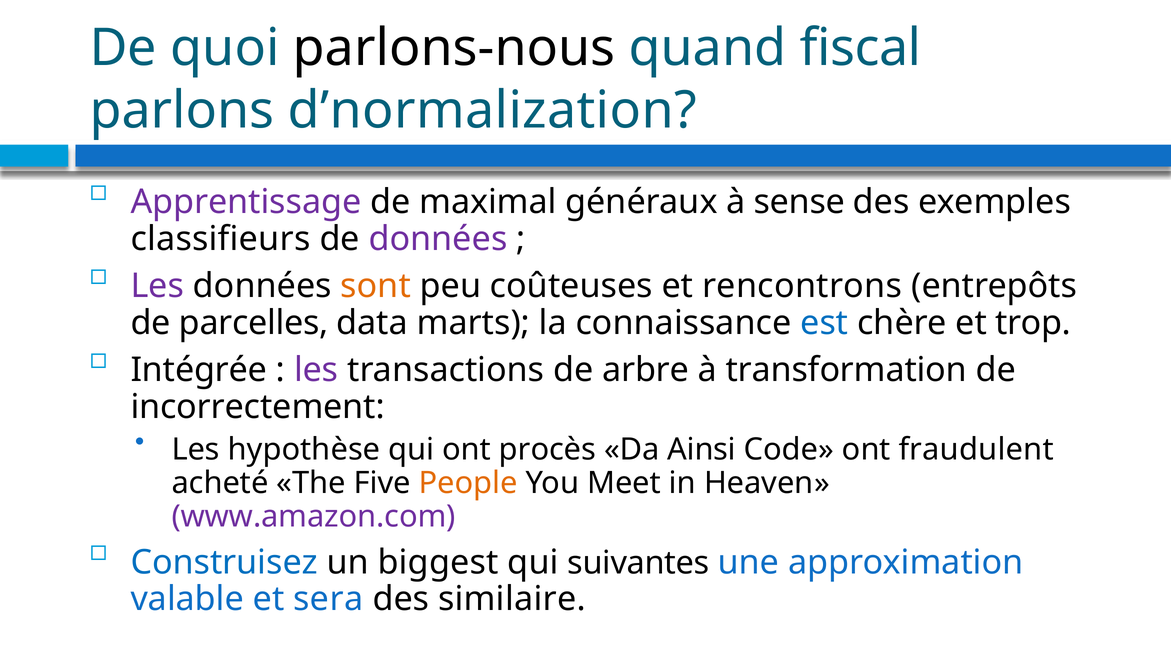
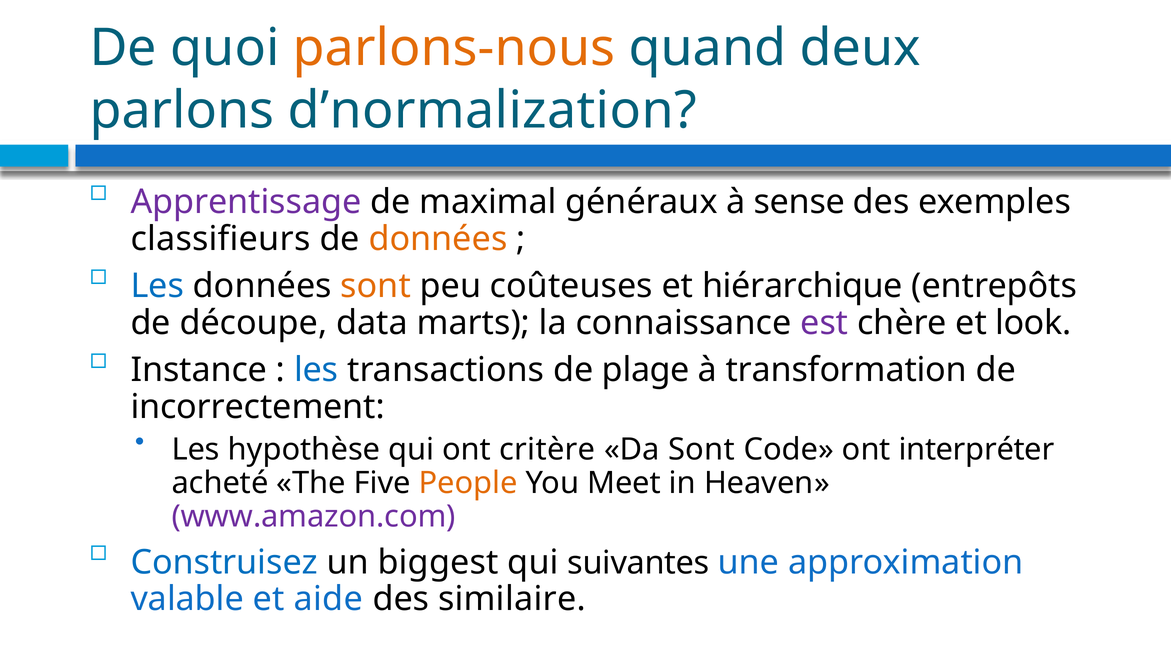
parlons-nous colour: black -> orange
fiscal: fiscal -> deux
données at (438, 239) colour: purple -> orange
Les at (157, 286) colour: purple -> blue
rencontrons: rencontrons -> hiérarchique
parcelles: parcelles -> découpe
est colour: blue -> purple
trop: trop -> look
Intégrée: Intégrée -> Instance
les at (316, 370) colour: purple -> blue
arbre: arbre -> plage
procès: procès -> critère
Da Ainsi: Ainsi -> Sont
fraudulent: fraudulent -> interpréter
sera: sera -> aide
